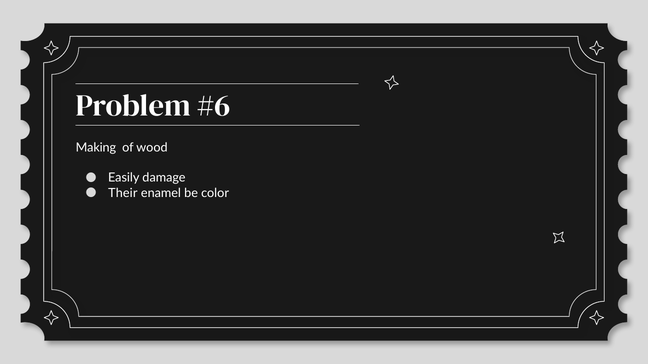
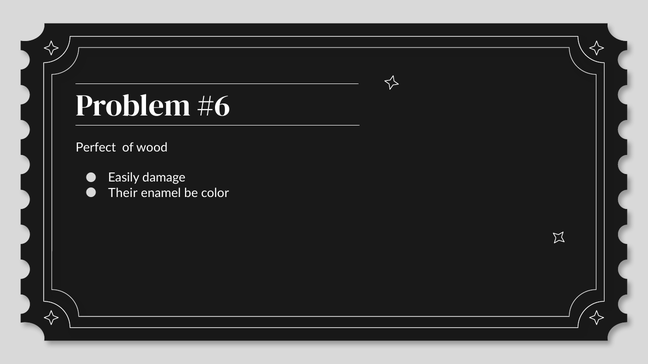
Making: Making -> Perfect
